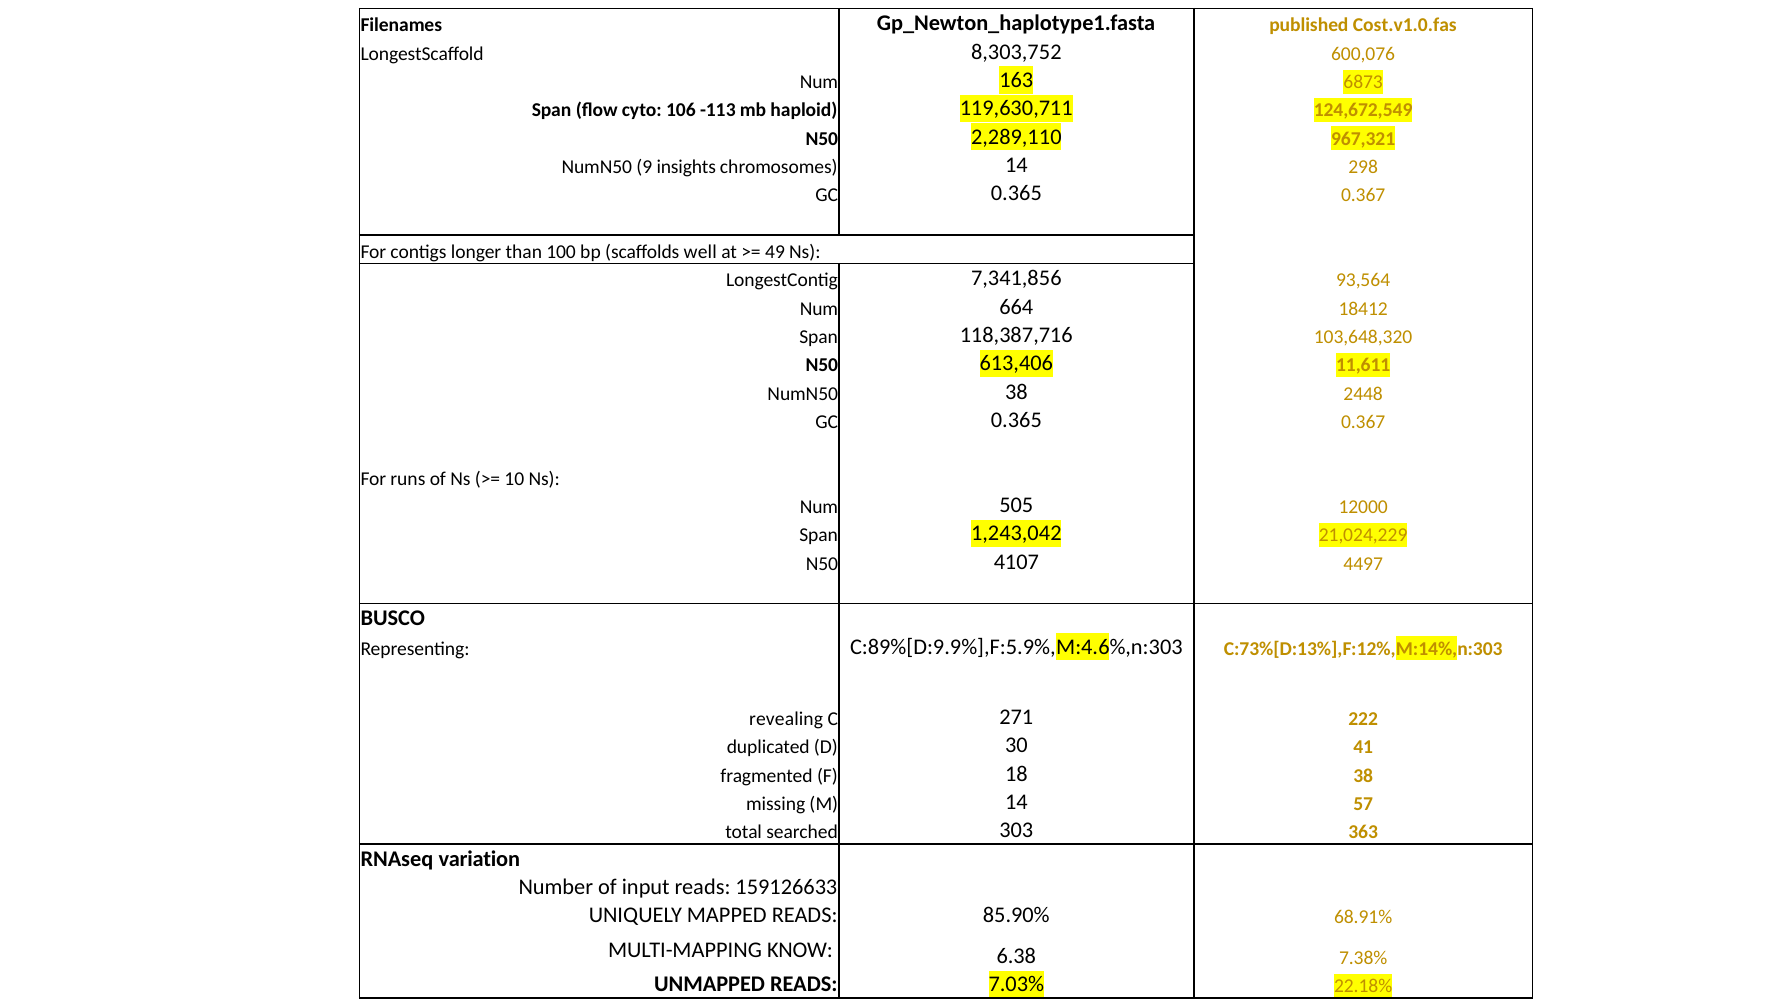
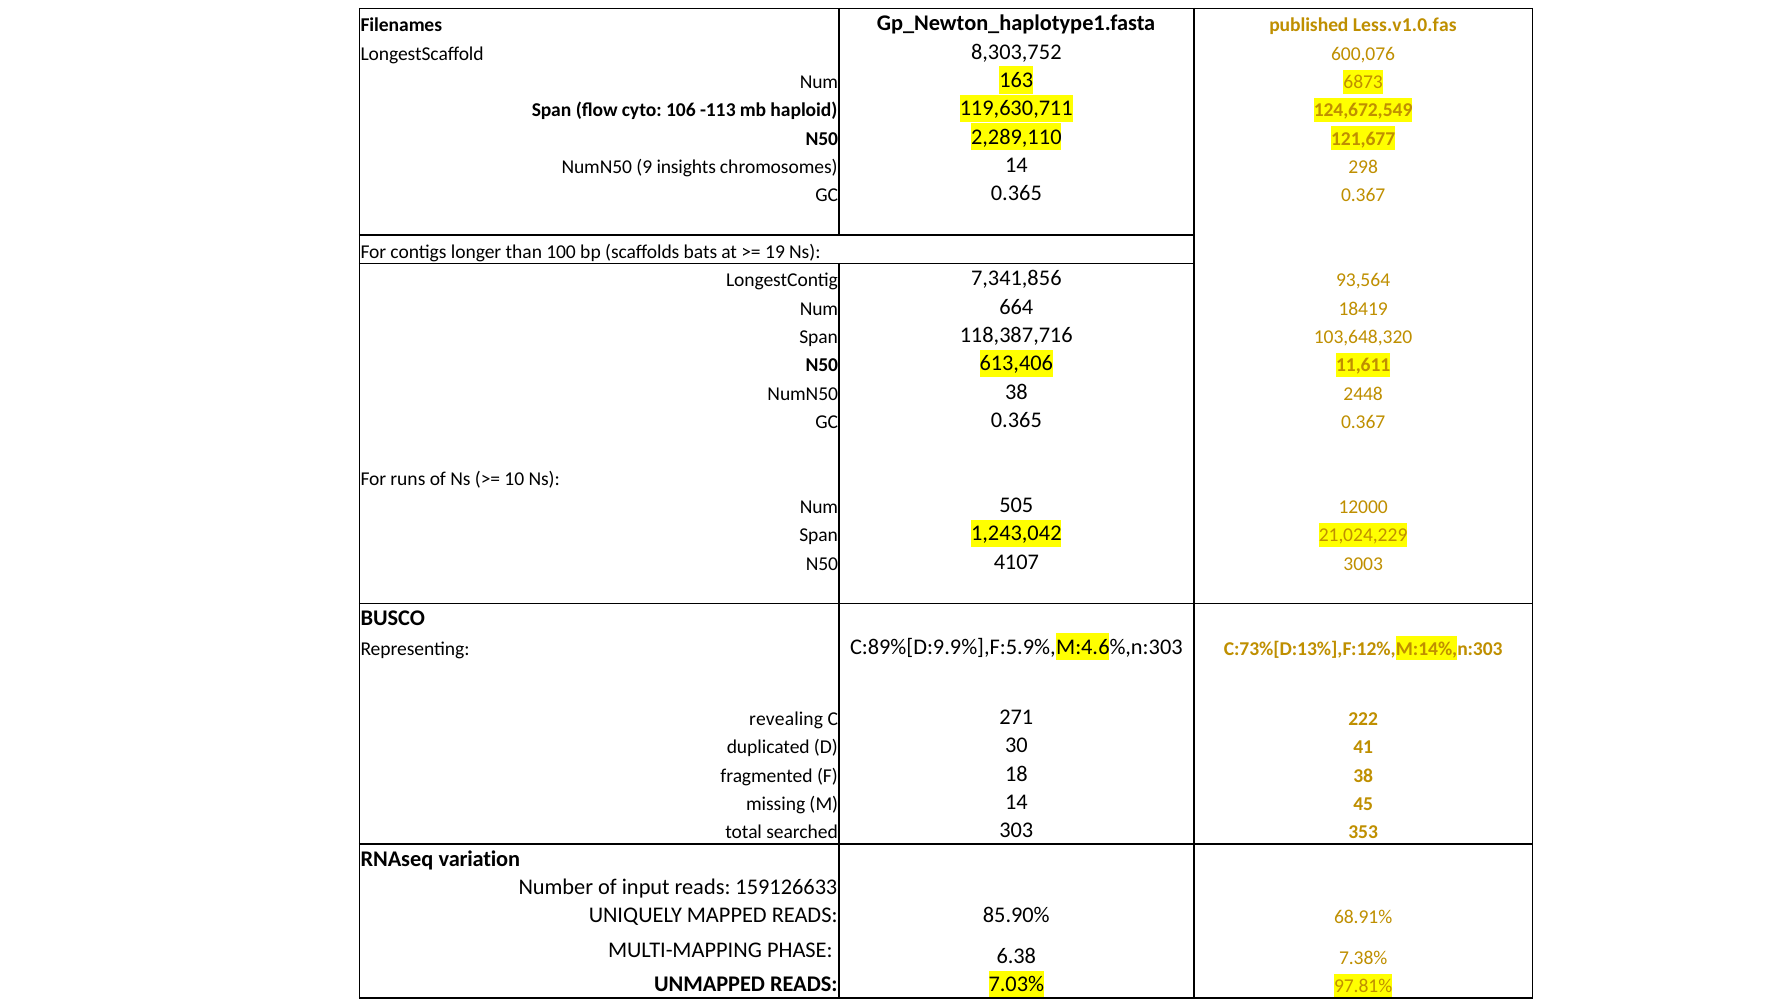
Cost.v1.0.fas: Cost.v1.0.fas -> Less.v1.0.fas
967,321: 967,321 -> 121,677
well: well -> bats
49: 49 -> 19
18412: 18412 -> 18419
4497: 4497 -> 3003
57: 57 -> 45
363: 363 -> 353
KNOW: KNOW -> PHASE
22.18%: 22.18% -> 97.81%
